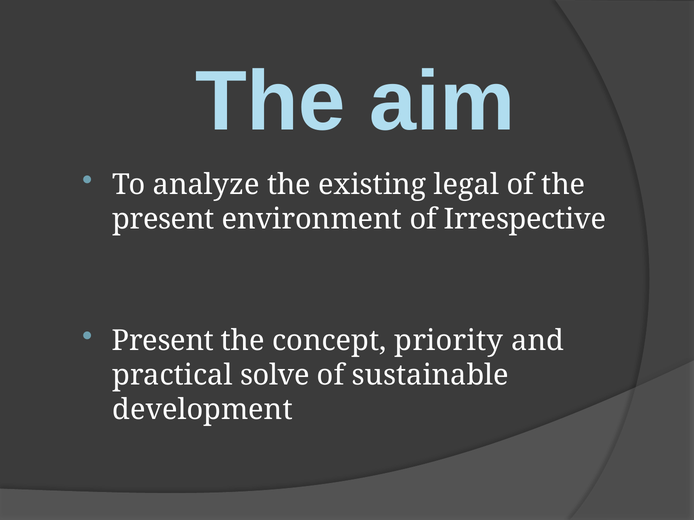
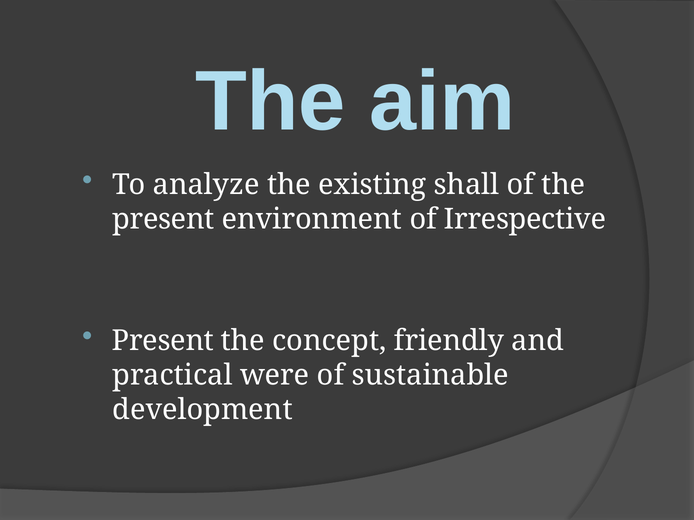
legal: legal -> shall
priority: priority -> friendly
solve: solve -> were
